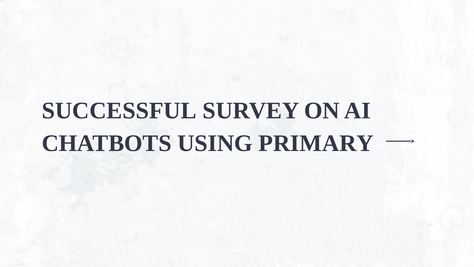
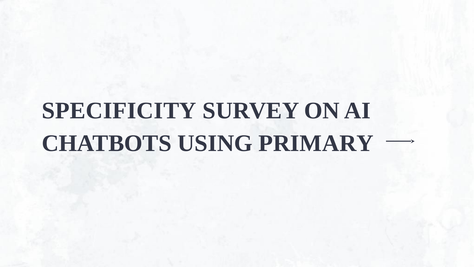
SUCCESSFUL: SUCCESSFUL -> SPECIFICITY
